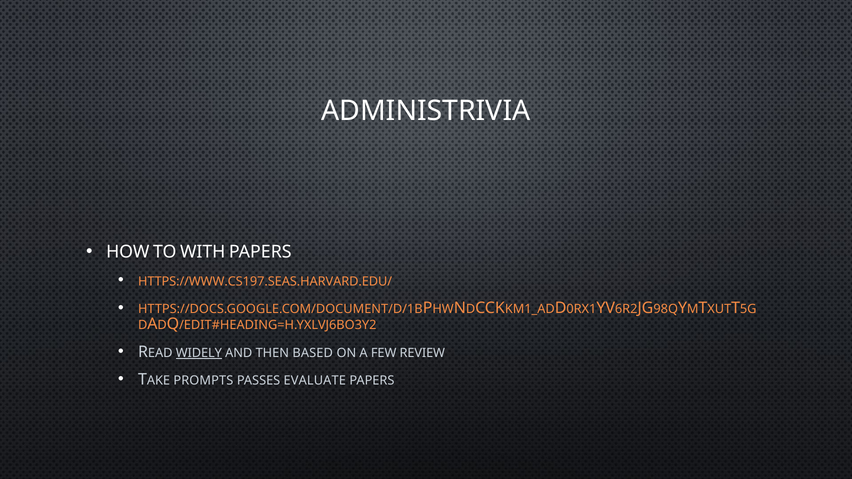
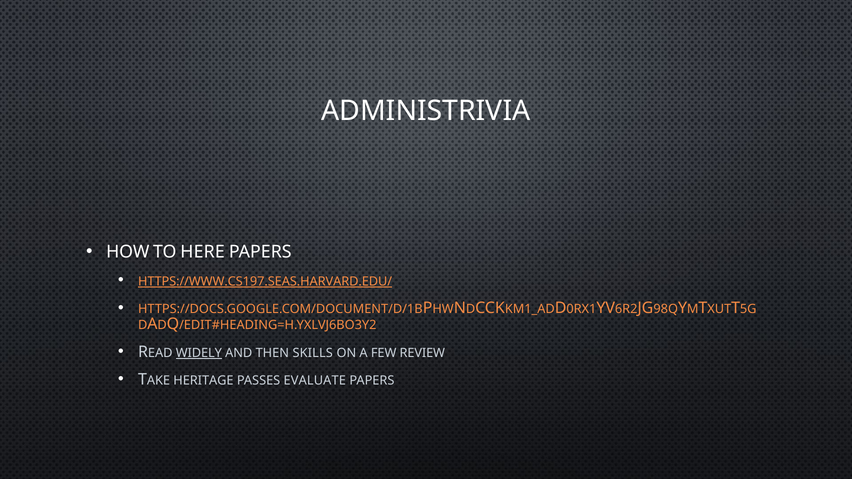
WITH: WITH -> HERE
HTTPS://WWW.CS197.SEAS.HARVARD.EDU/ underline: none -> present
BASED: BASED -> SKILLS
PROMPTS: PROMPTS -> HERITAGE
